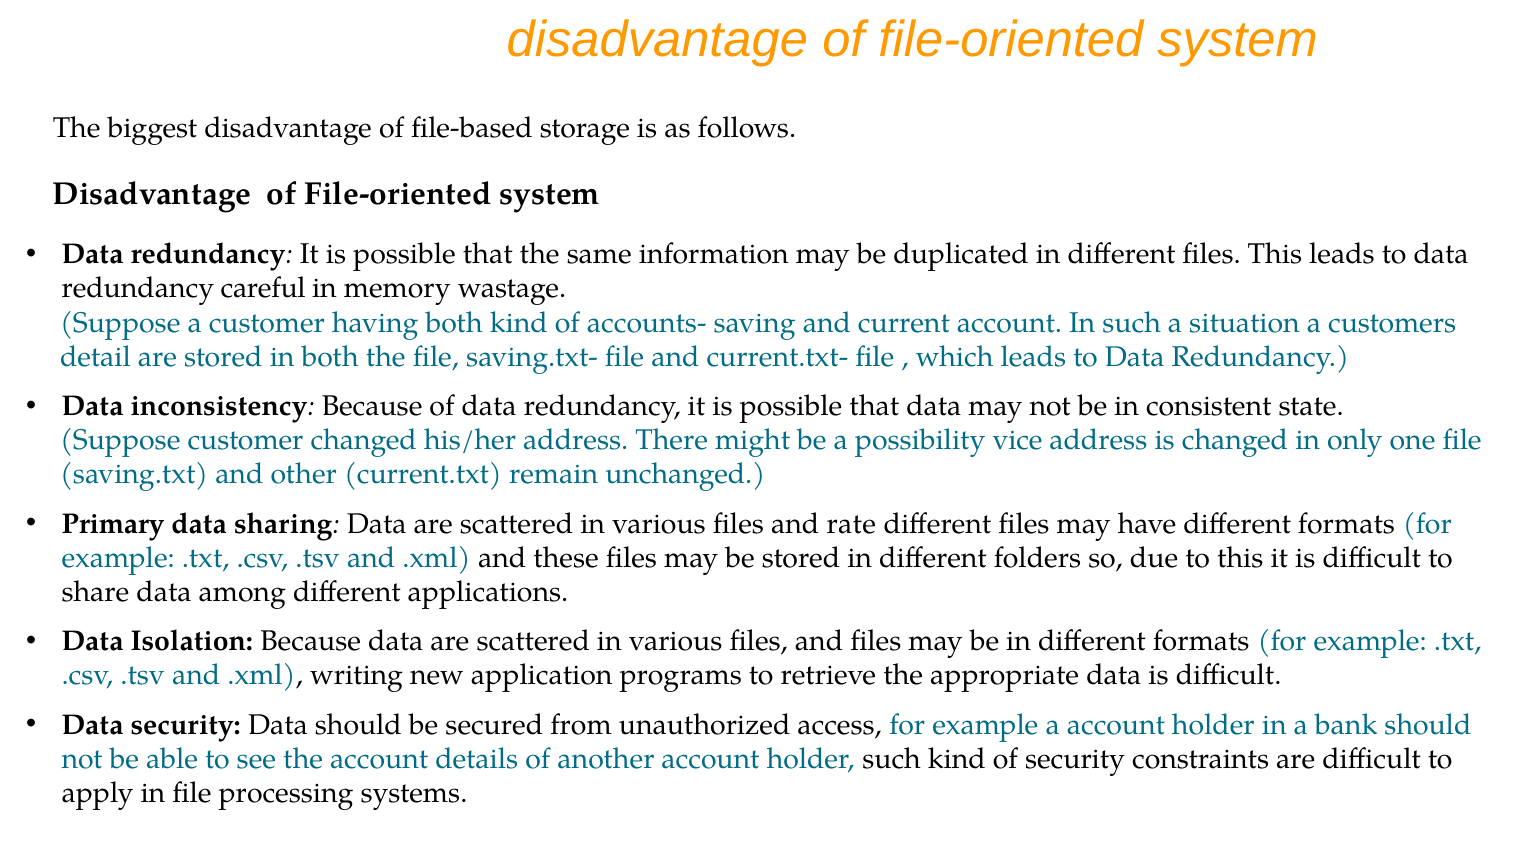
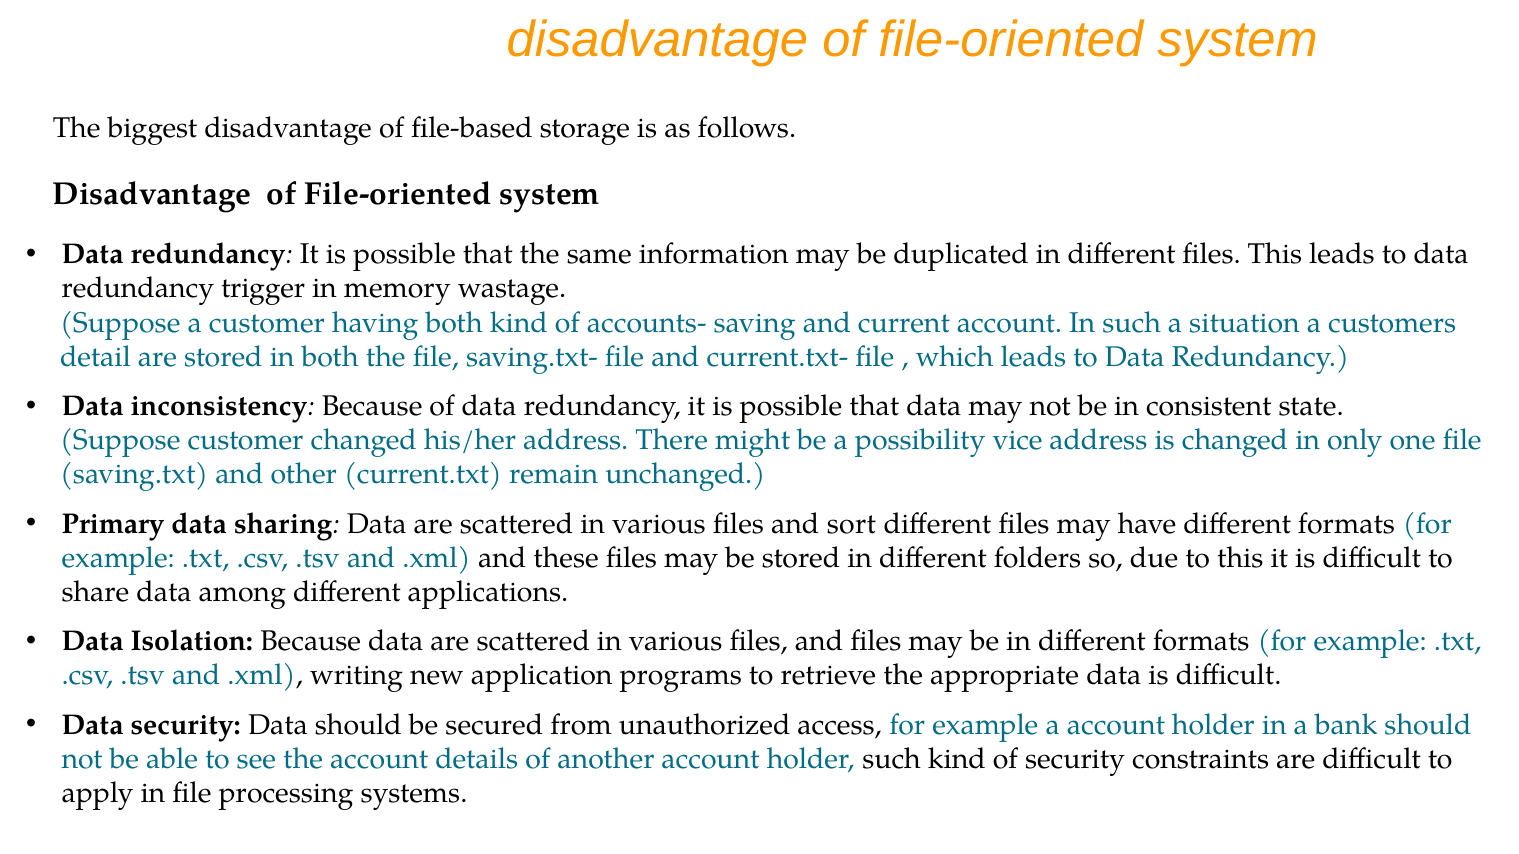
careful: careful -> trigger
rate: rate -> sort
